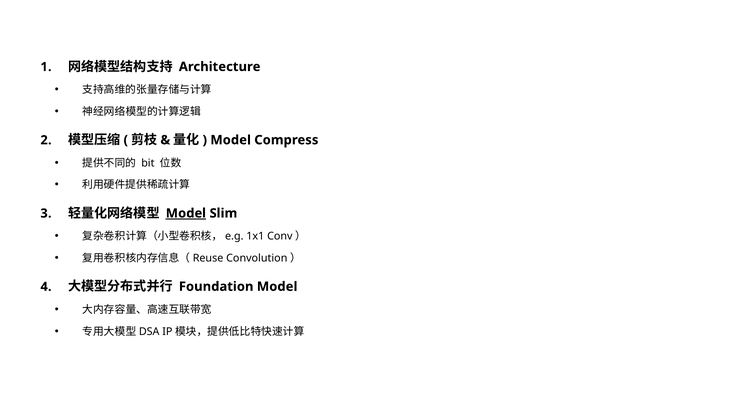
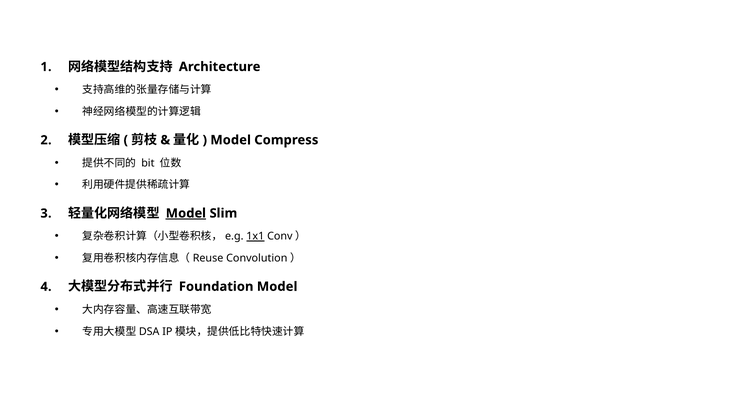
1x1 underline: none -> present
